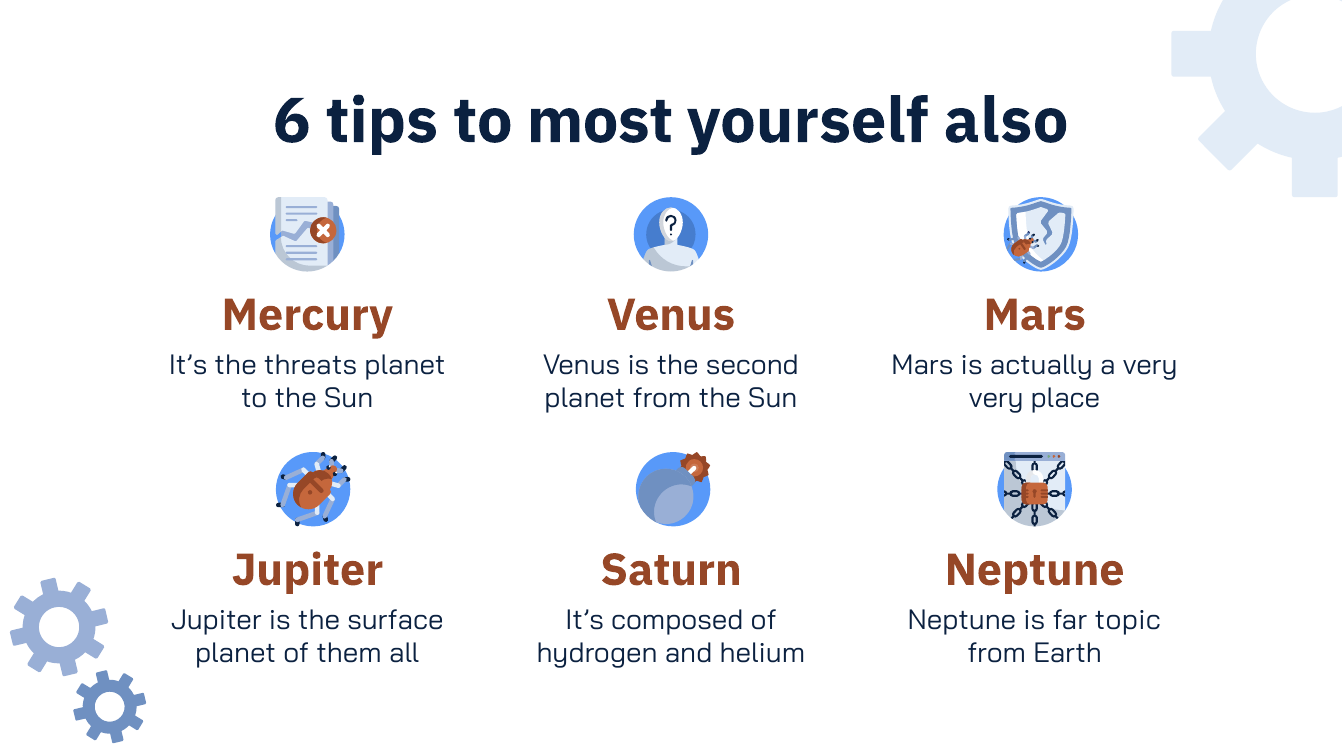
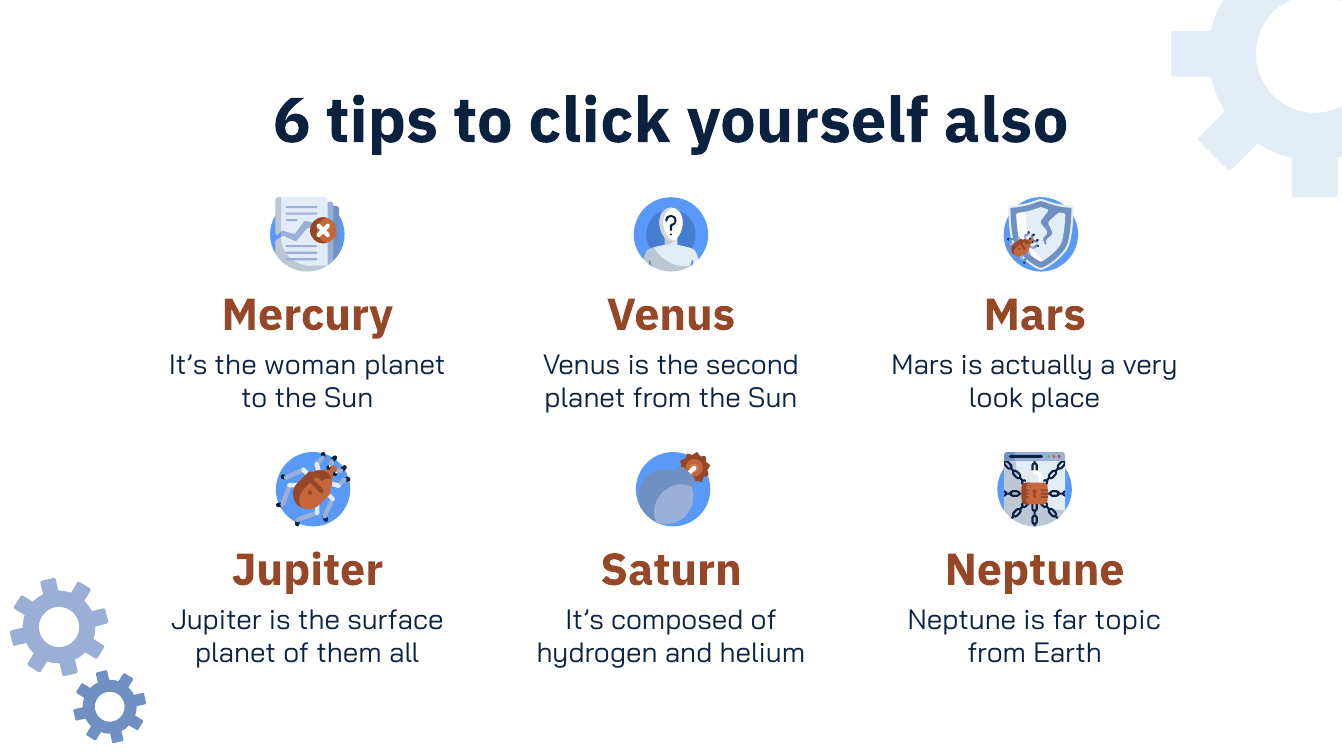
most: most -> click
threats: threats -> woman
very at (996, 399): very -> look
